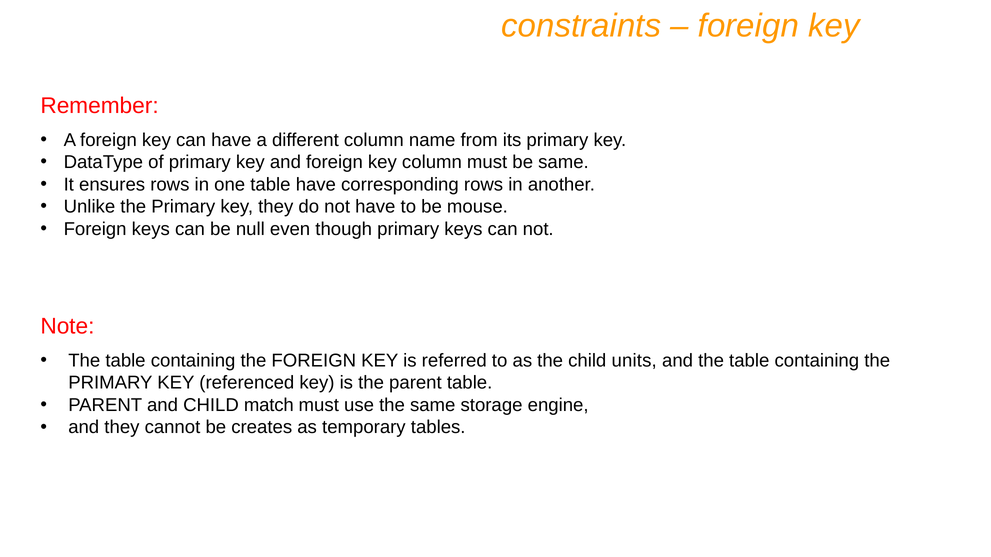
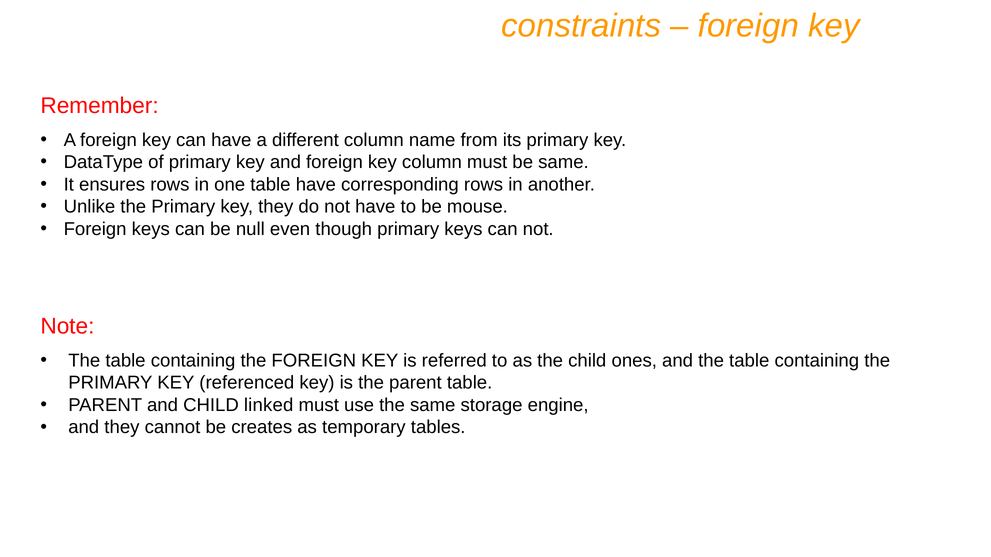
units: units -> ones
match: match -> linked
